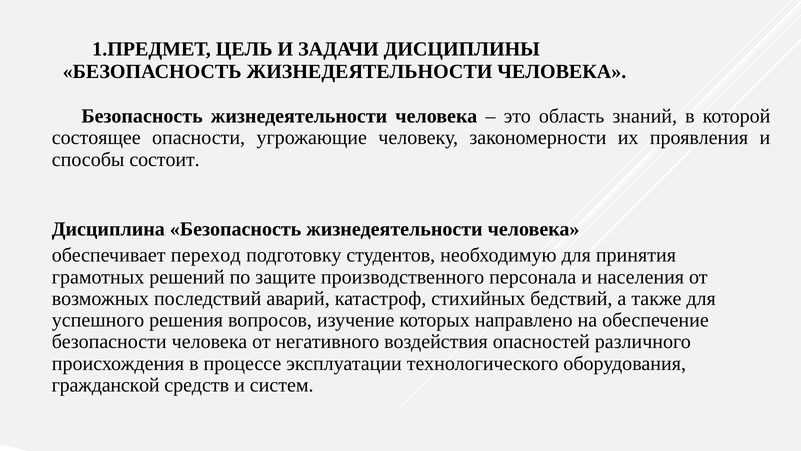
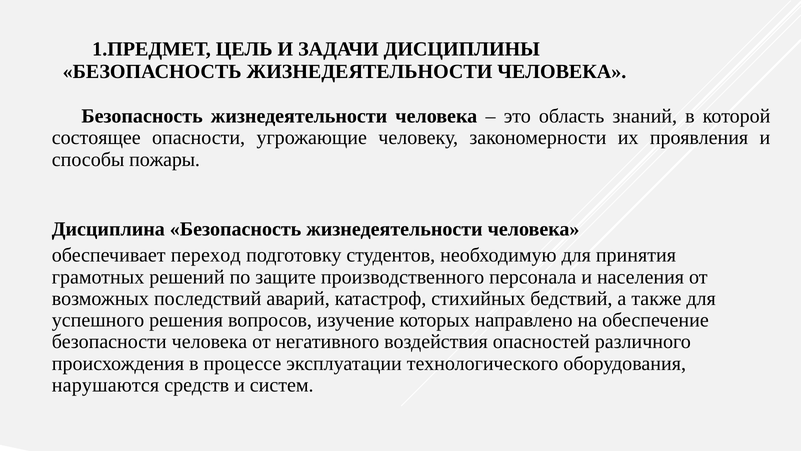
состоит: состоит -> пожары
гражданской: гражданской -> нарушаются
